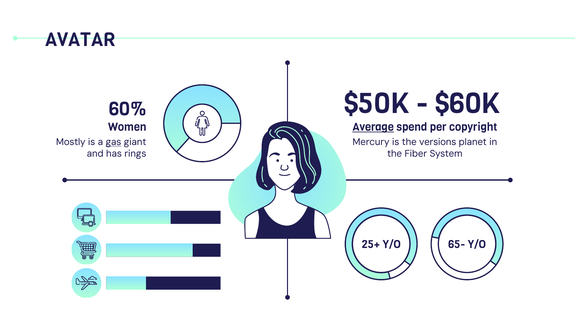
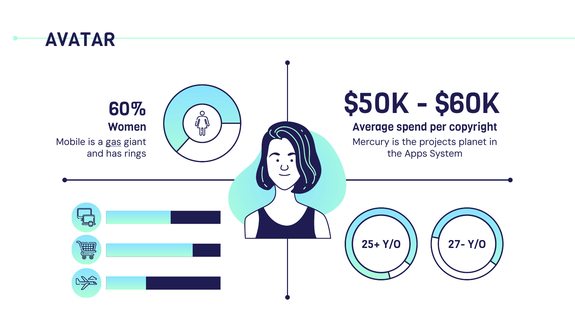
Average underline: present -> none
Mostly: Mostly -> Mobile
versions: versions -> projects
Fiber: Fiber -> Apps
65-: 65- -> 27-
